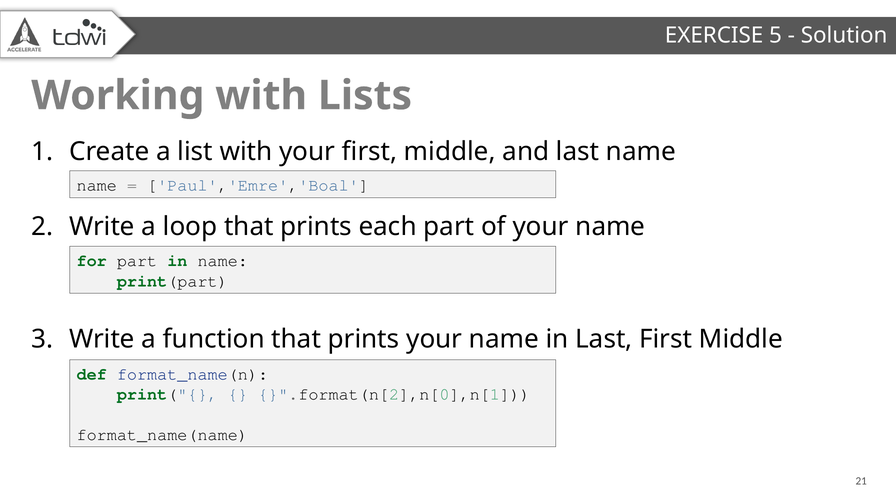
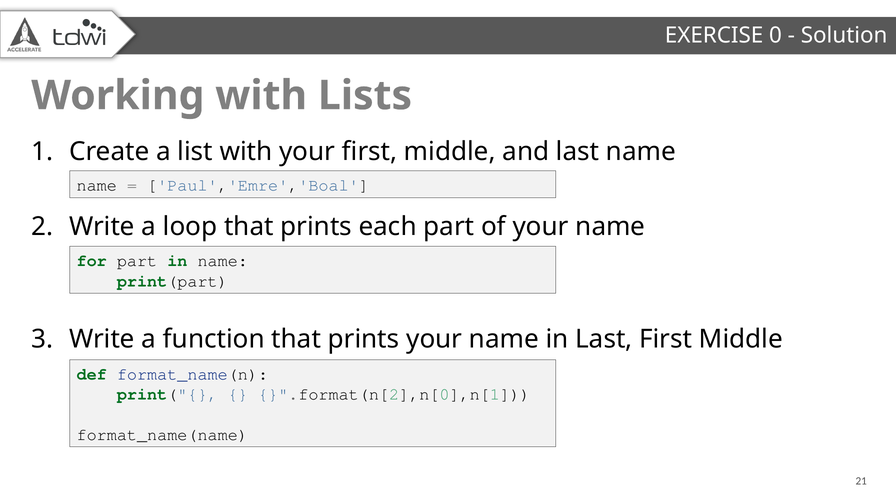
5: 5 -> 0
